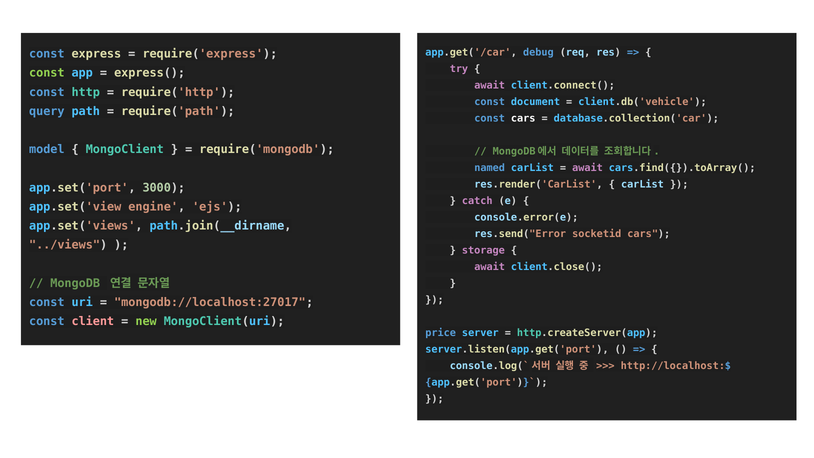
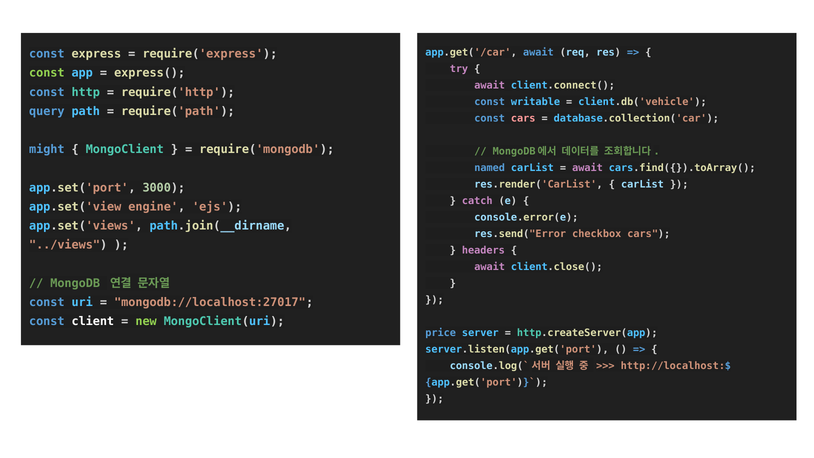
app.get('/car debug: debug -> await
document: document -> writable
cars at (523, 118) colour: white -> pink
model: model -> might
socketid: socketid -> checkbox
storage: storage -> headers
client colour: pink -> white
